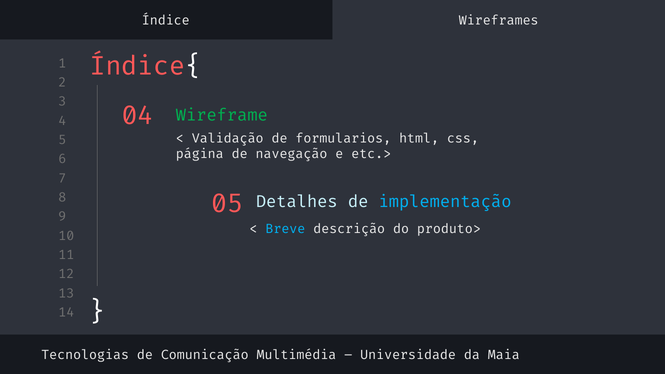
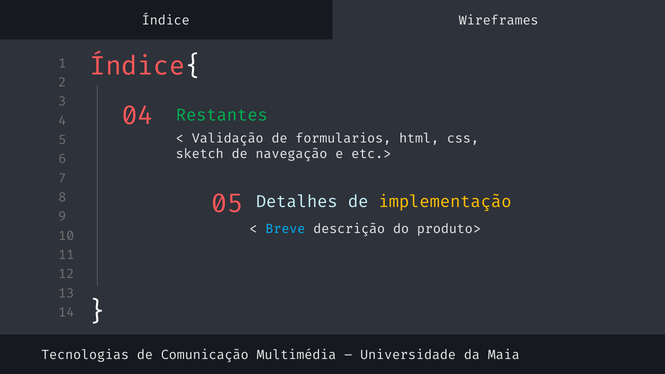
Wireframe: Wireframe -> Restantes
página: página -> sketch
implementação colour: light blue -> yellow
